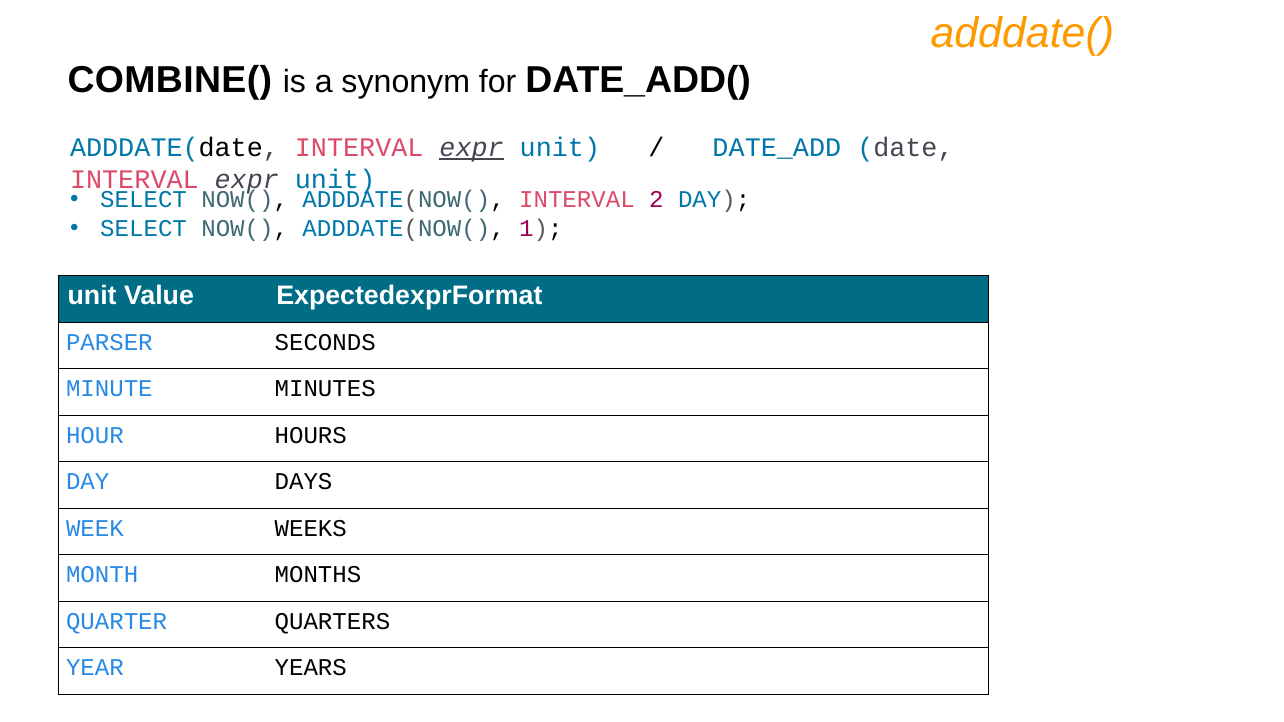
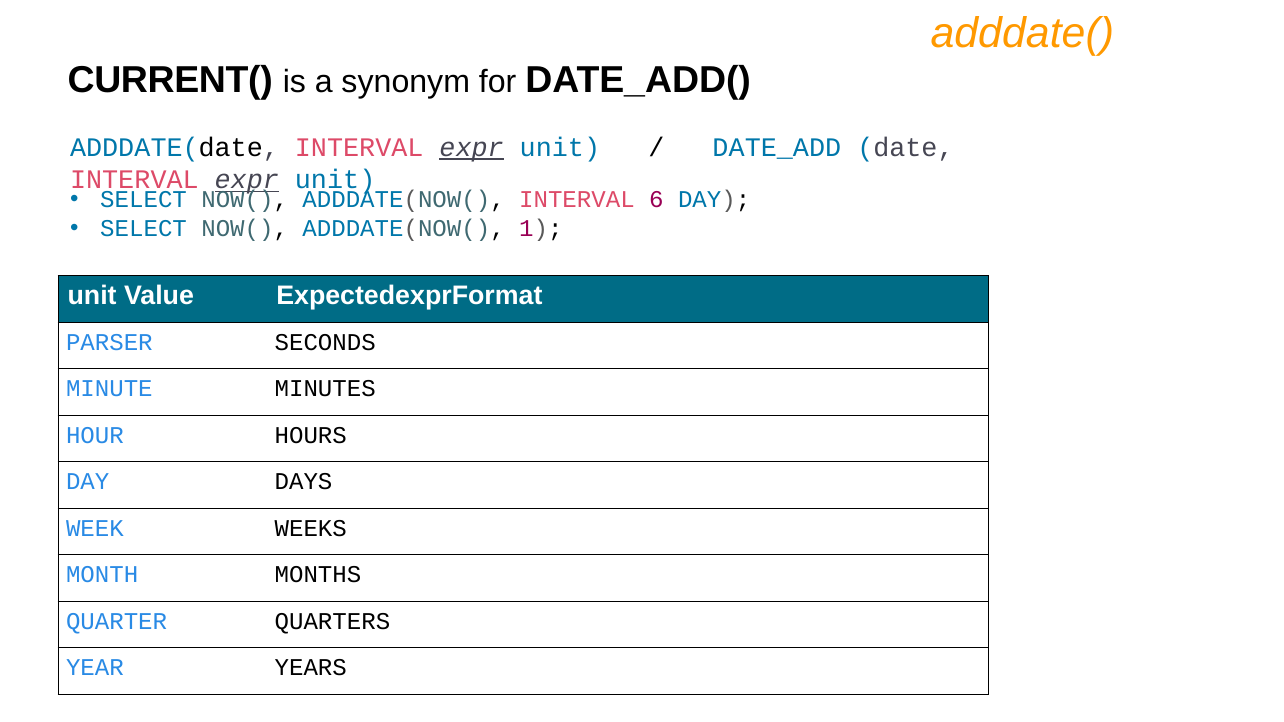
COMBINE(: COMBINE( -> CURRENT(
expr at (247, 180) underline: none -> present
2: 2 -> 6
